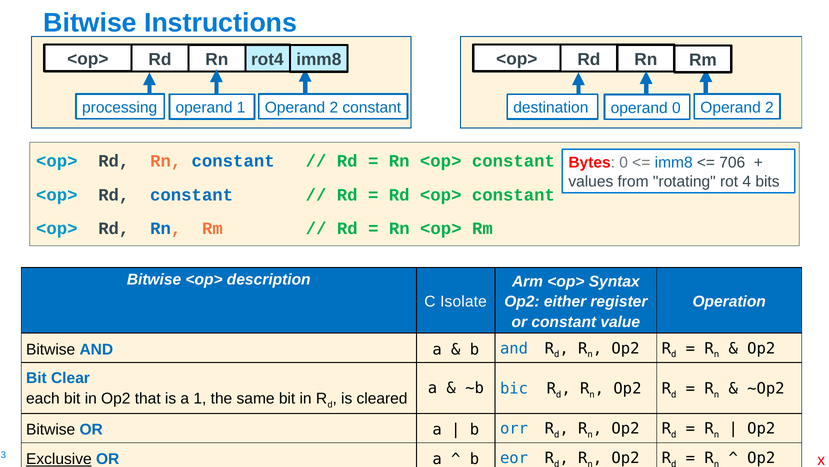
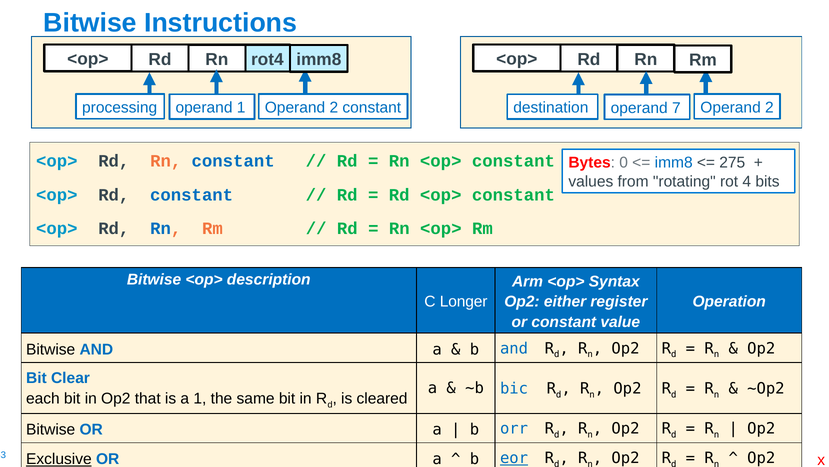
operand 0: 0 -> 7
706: 706 -> 275
Isolate: Isolate -> Longer
eor underline: none -> present
